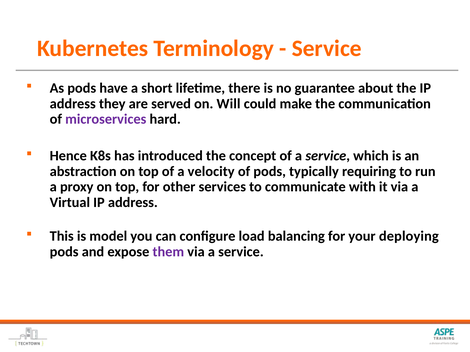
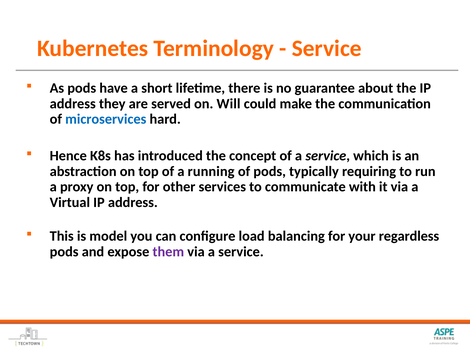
microservices colour: purple -> blue
velocity: velocity -> running
deploying: deploying -> regardless
